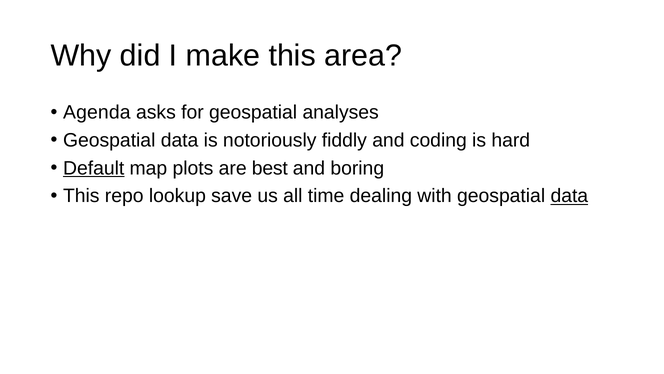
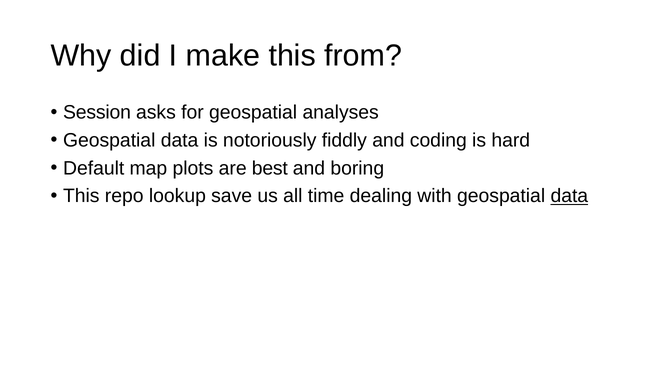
area: area -> from
Agenda: Agenda -> Session
Default underline: present -> none
